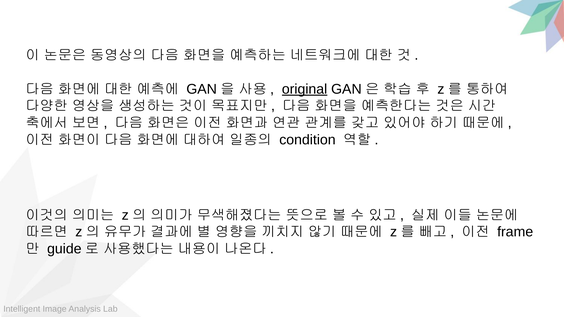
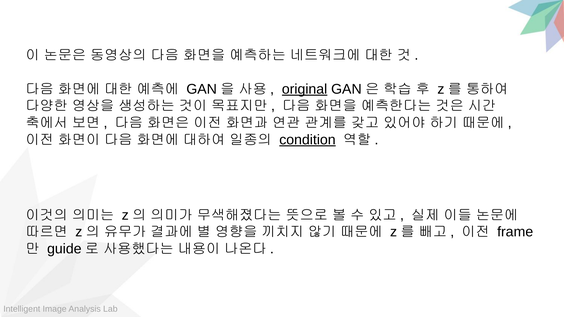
condition underline: none -> present
